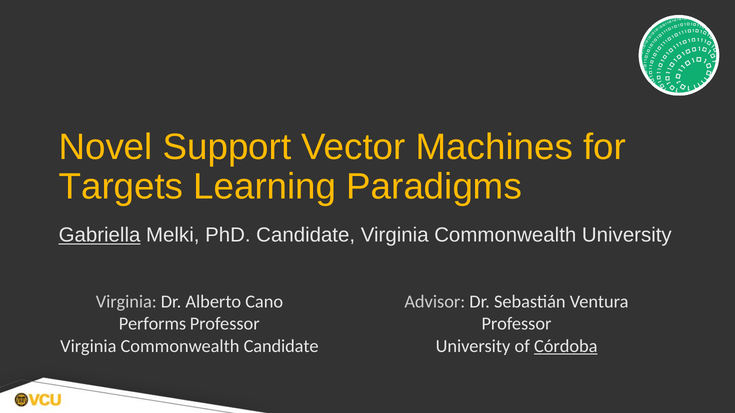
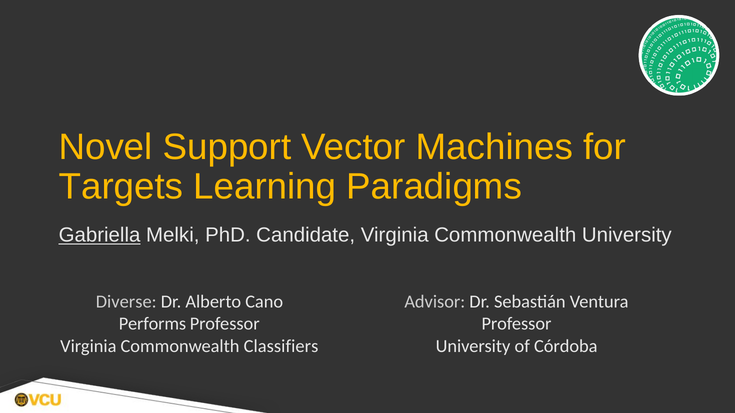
Virginia at (126, 302): Virginia -> Diverse
Commonwealth Candidate: Candidate -> Classifiers
Córdoba underline: present -> none
